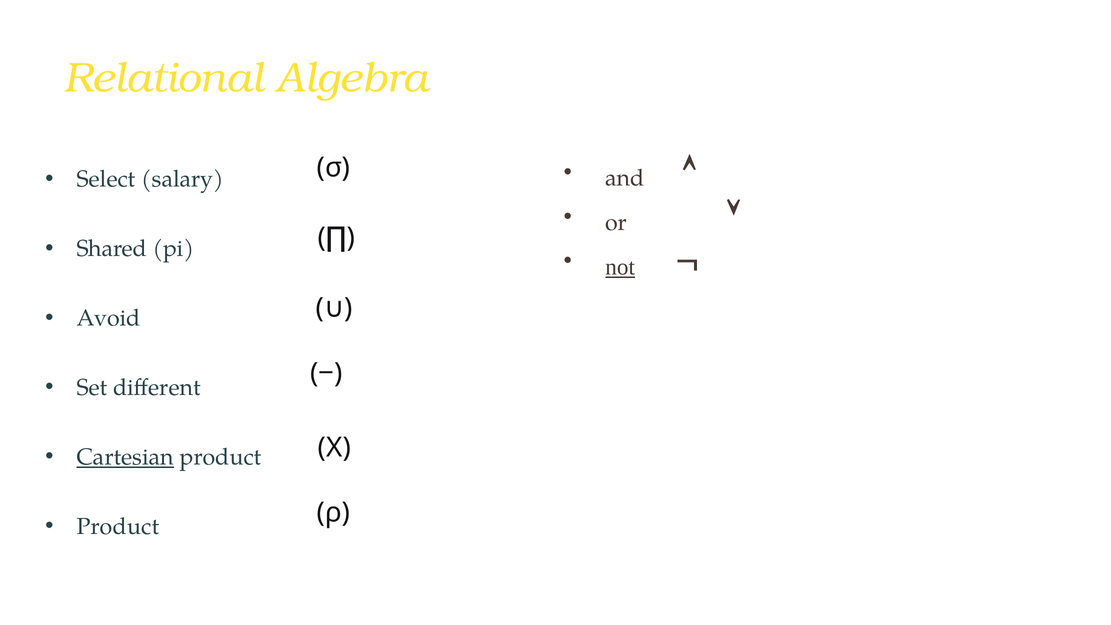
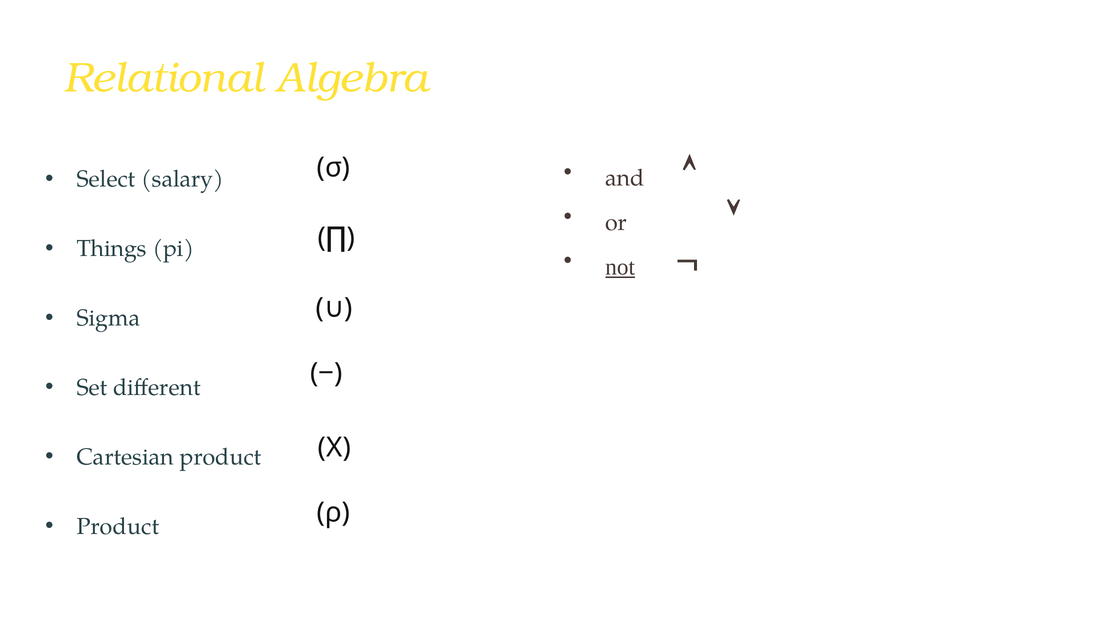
Shared: Shared -> Things
Avoid: Avoid -> Sigma
Cartesian underline: present -> none
